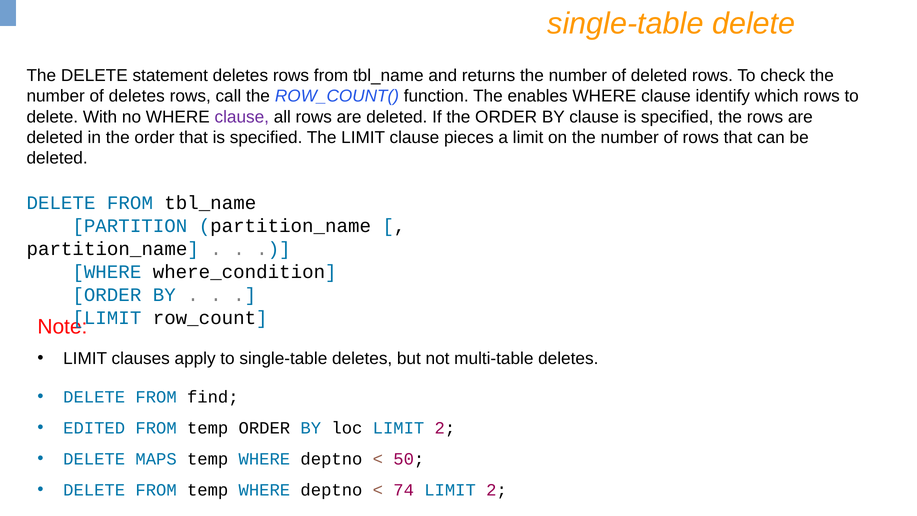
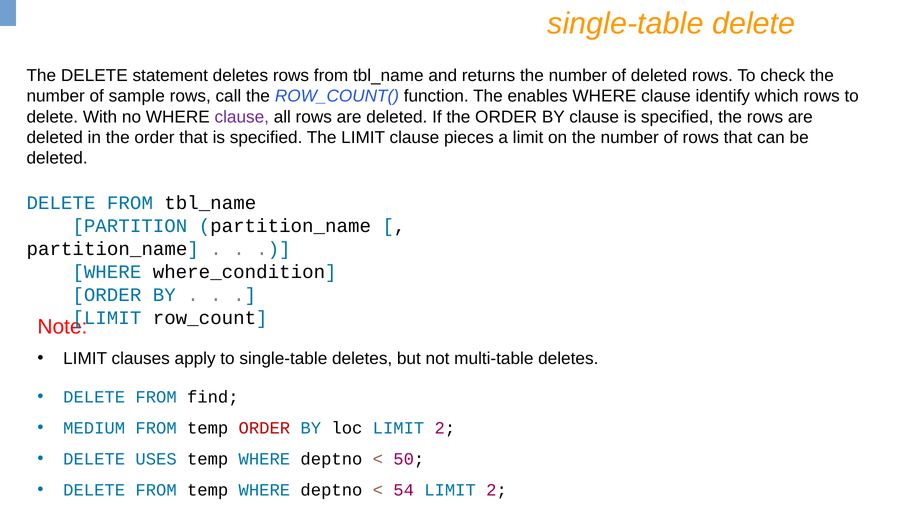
of deletes: deletes -> sample
EDITED: EDITED -> MEDIUM
ORDER at (264, 428) colour: black -> red
MAPS: MAPS -> USES
74: 74 -> 54
